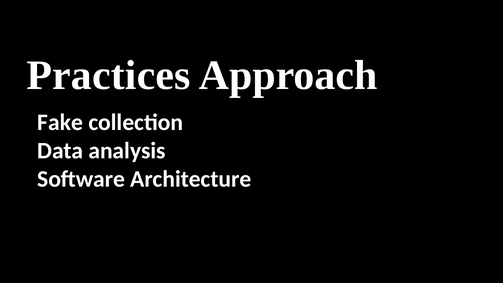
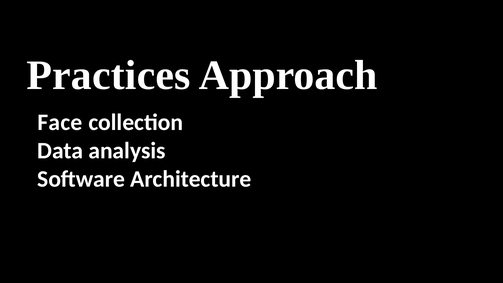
Fake: Fake -> Face
